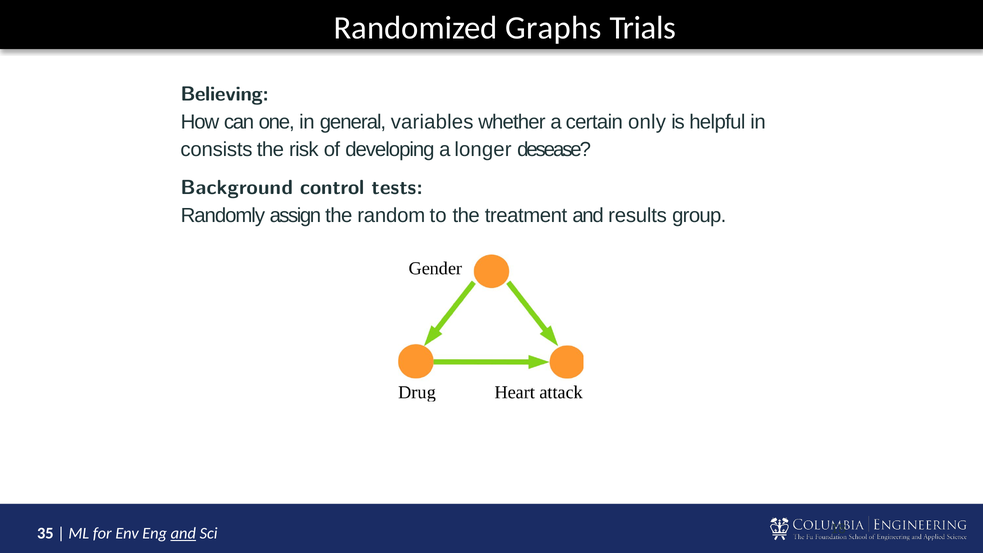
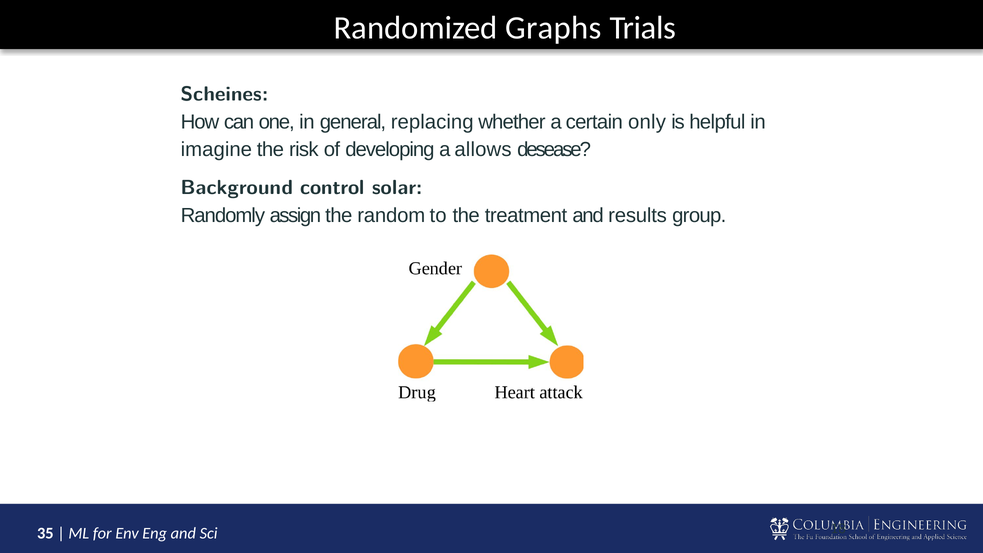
Believing: Believing -> Scheines
variables: variables -> replacing
consists: consists -> imagine
longer: longer -> allows
tests: tests -> solar
and at (183, 533) underline: present -> none
